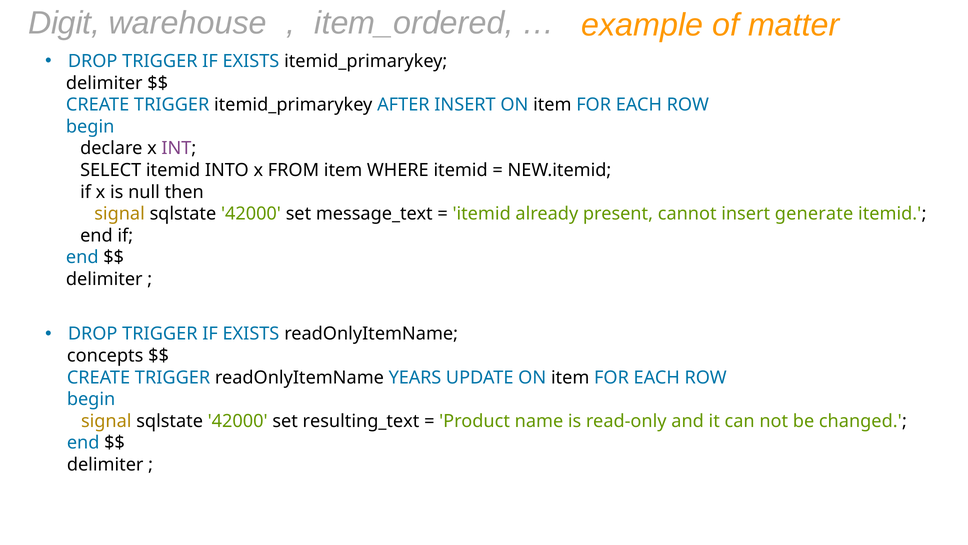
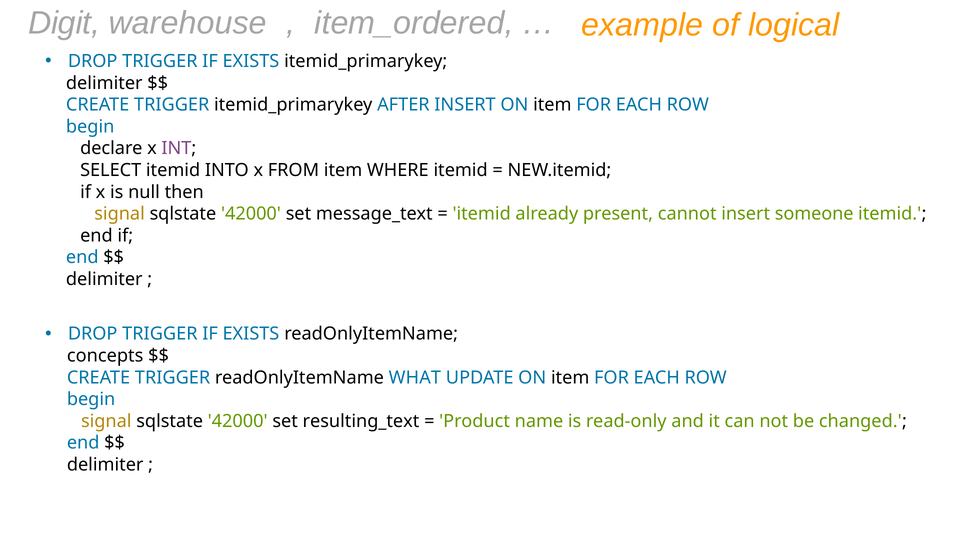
matter: matter -> logical
generate: generate -> someone
YEARS: YEARS -> WHAT
